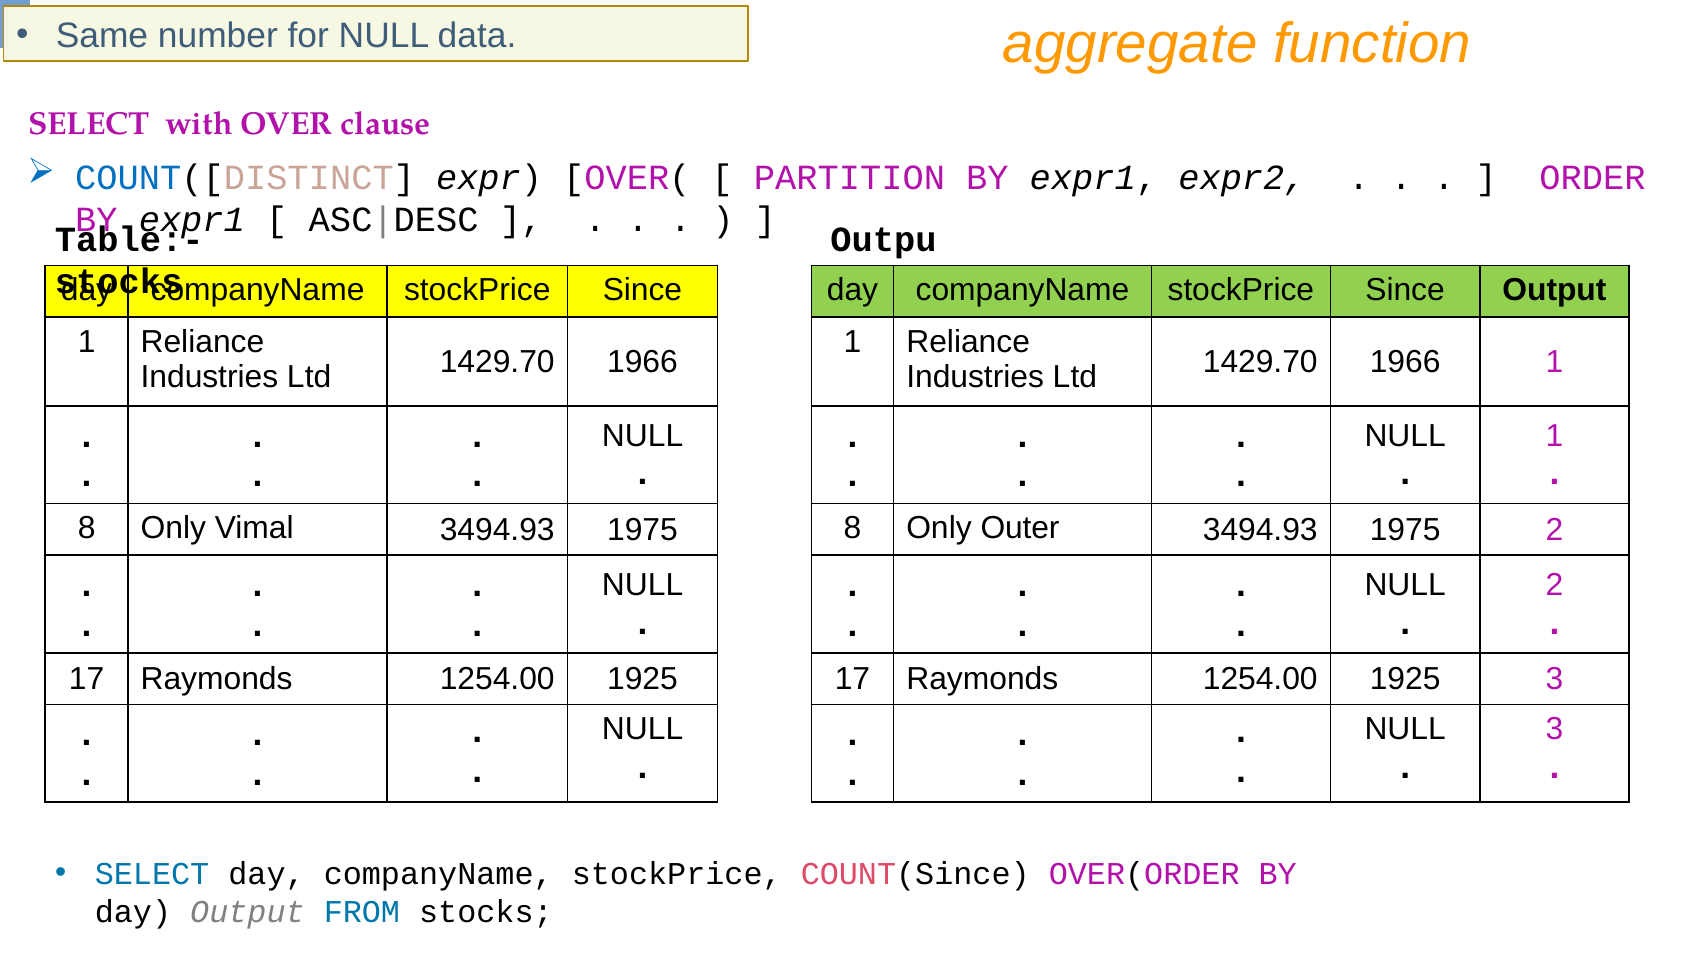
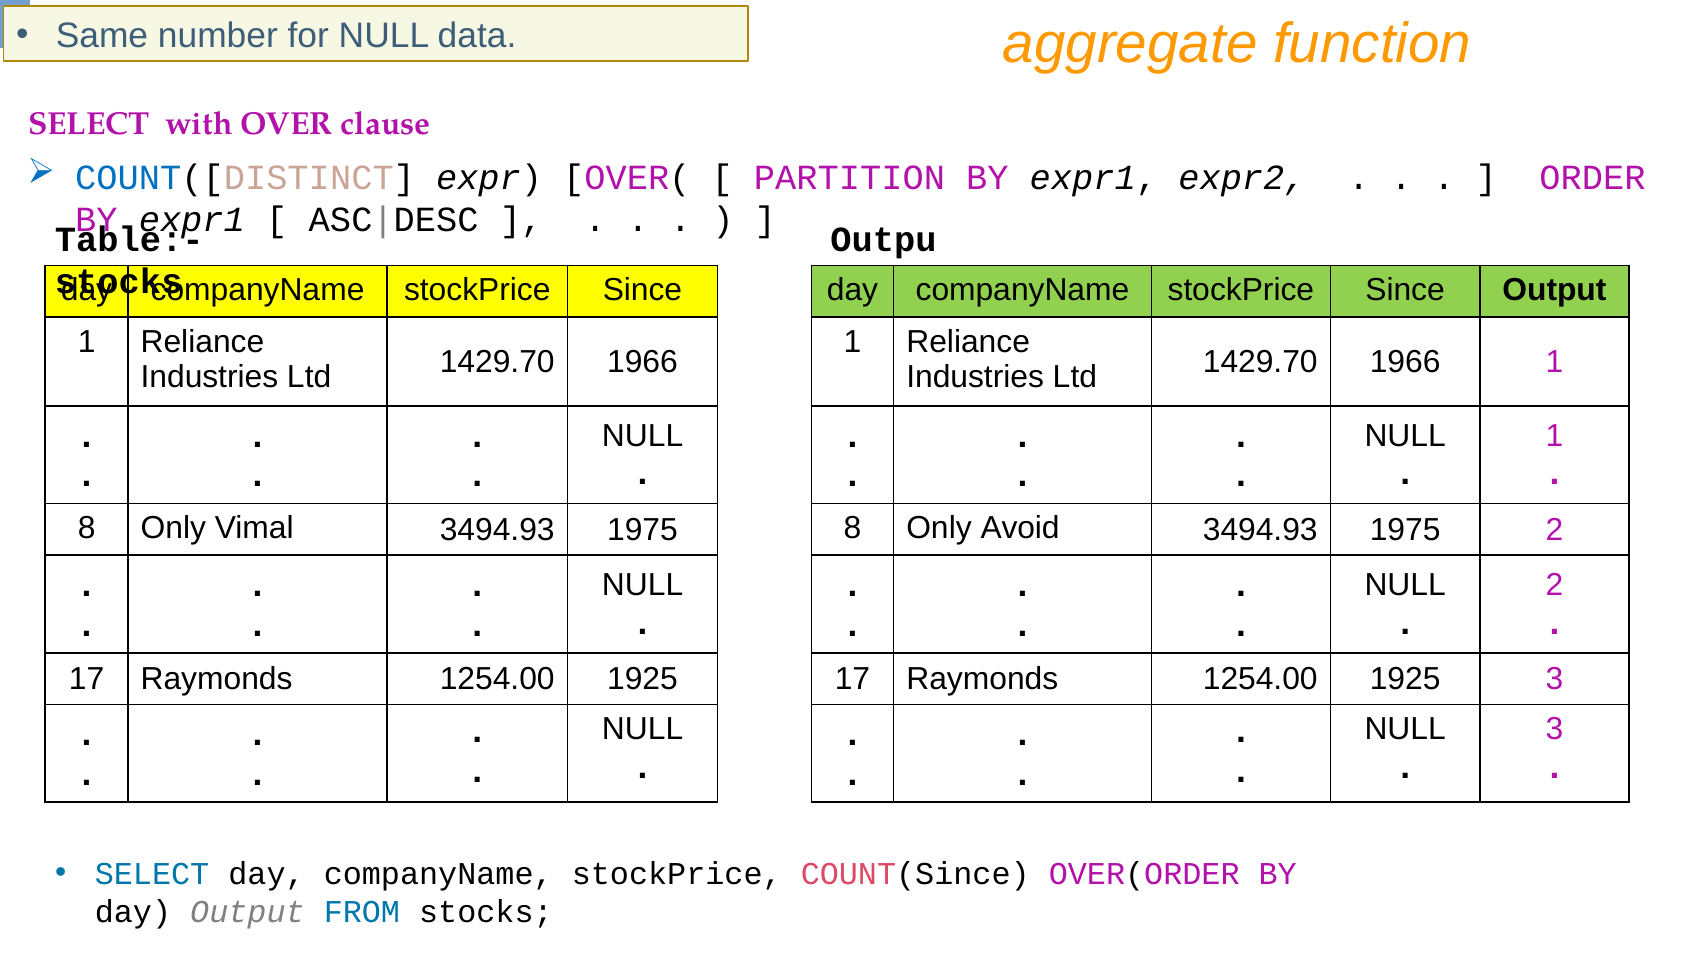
Outer: Outer -> Avoid
